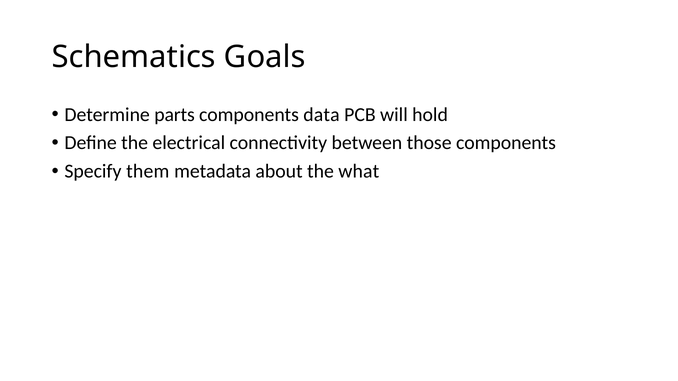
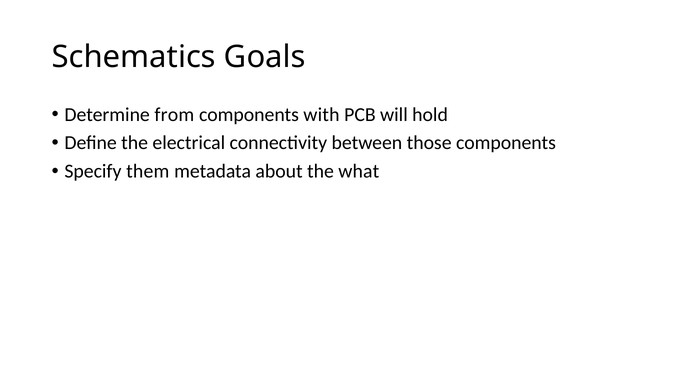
parts: parts -> from
data: data -> with
